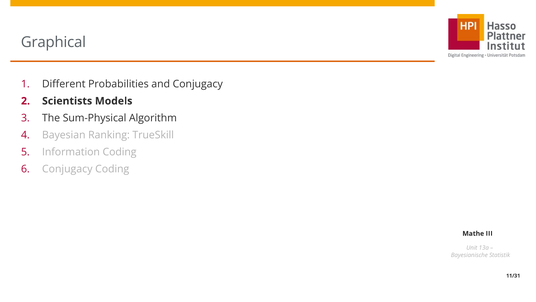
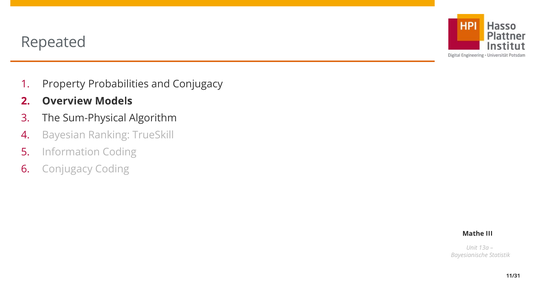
Graphical: Graphical -> Repeated
Different: Different -> Property
Scientists: Scientists -> Overview
